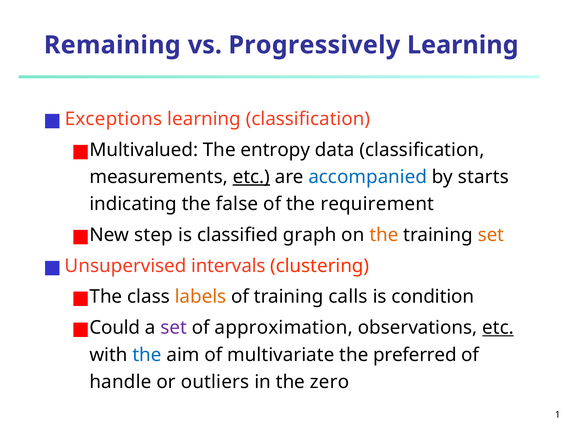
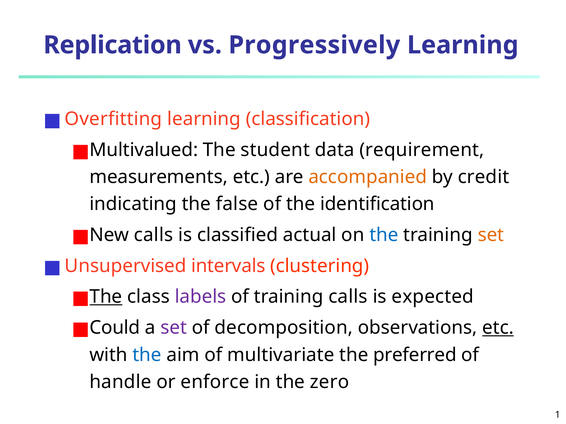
Remaining: Remaining -> Replication
Exceptions: Exceptions -> Overfitting
entropy: entropy -> student
data classification: classification -> requirement
etc at (251, 177) underline: present -> none
accompanied colour: blue -> orange
starts: starts -> credit
requirement: requirement -> identification
New step: step -> calls
graph: graph -> actual
the at (384, 235) colour: orange -> blue
The at (106, 297) underline: none -> present
labels colour: orange -> purple
condition: condition -> expected
approximation: approximation -> decomposition
outliers: outliers -> enforce
